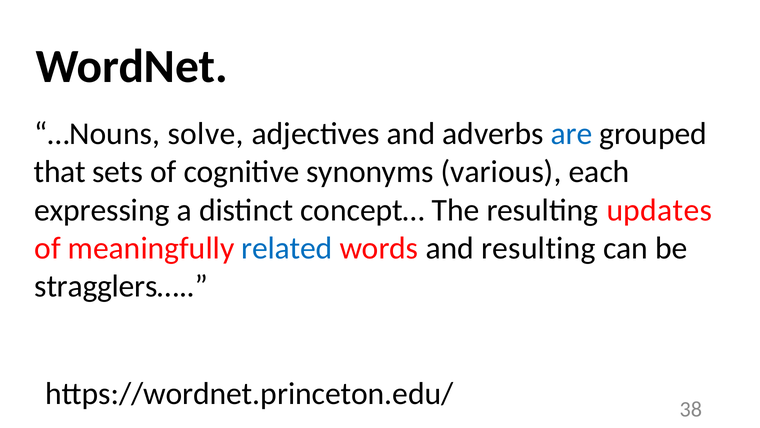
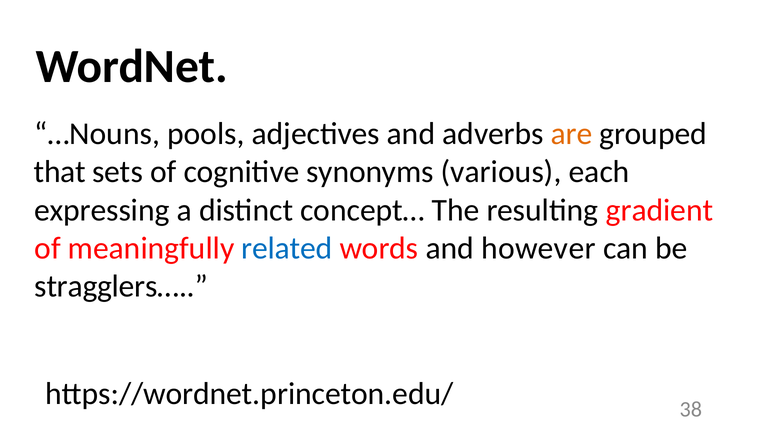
solve: solve -> pools
are colour: blue -> orange
updates: updates -> gradient
and resulting: resulting -> however
